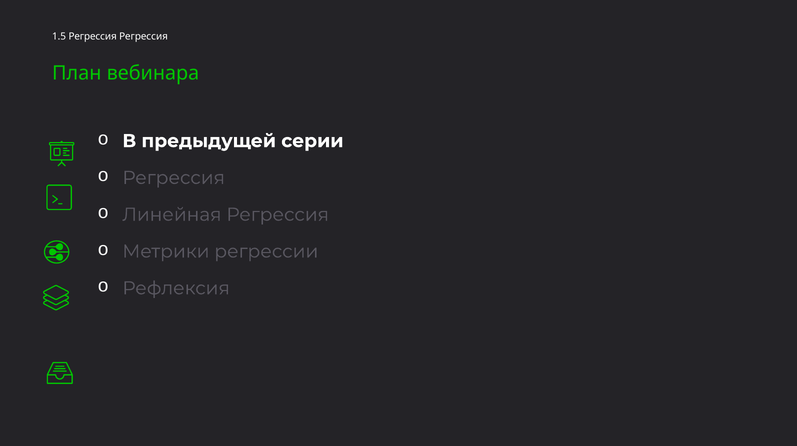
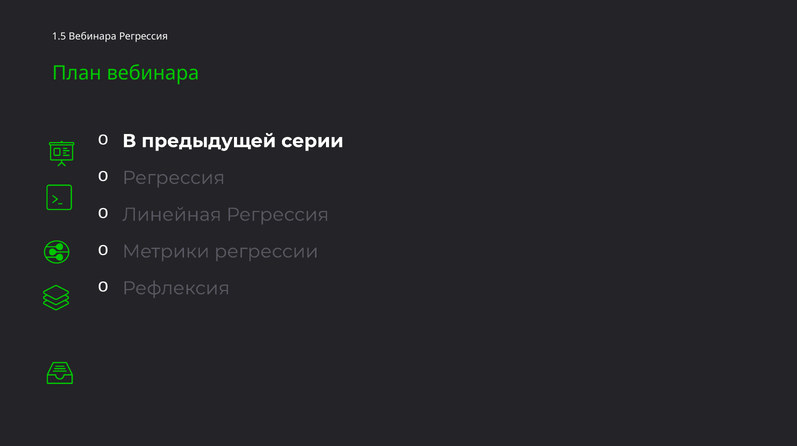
1.5 Регрессия: Регрессия -> Вебинара
